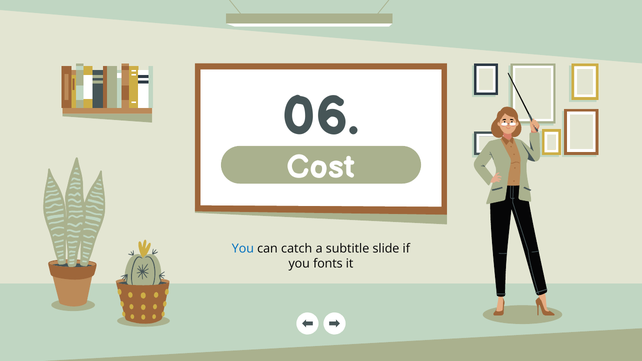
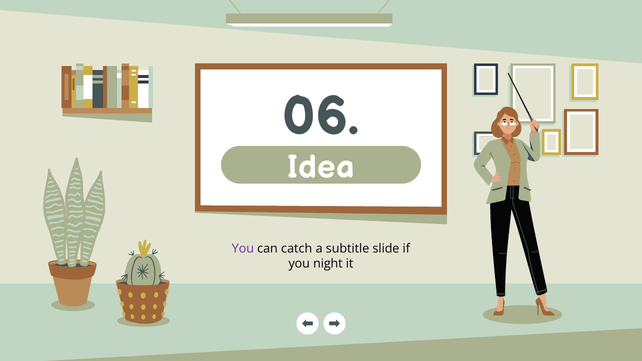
Cost: Cost -> Idea
You at (243, 249) colour: blue -> purple
fonts: fonts -> night
